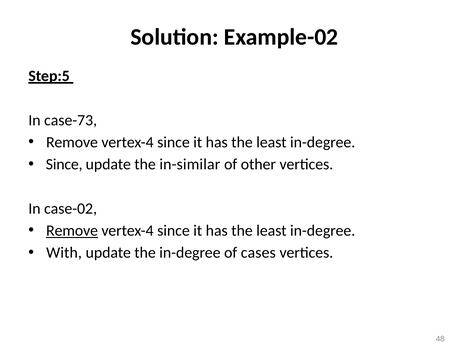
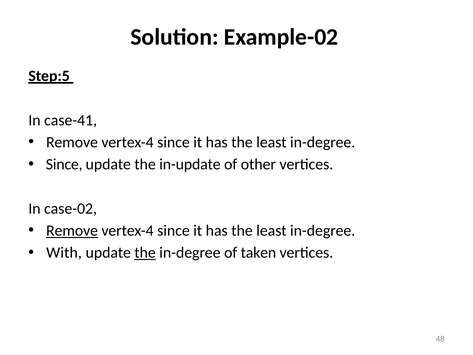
case-73: case-73 -> case-41
in-similar: in-similar -> in-update
the at (145, 253) underline: none -> present
cases: cases -> taken
